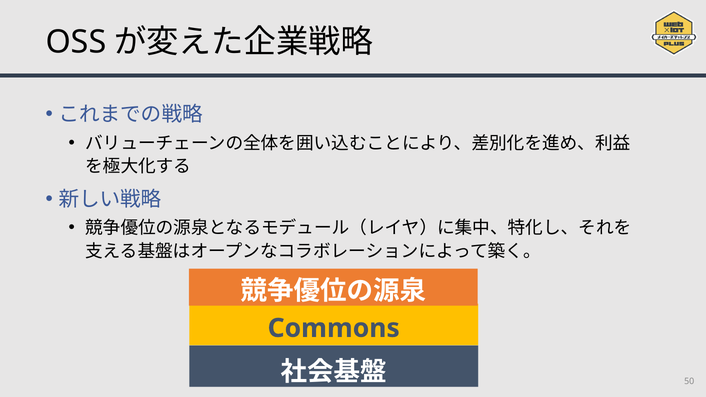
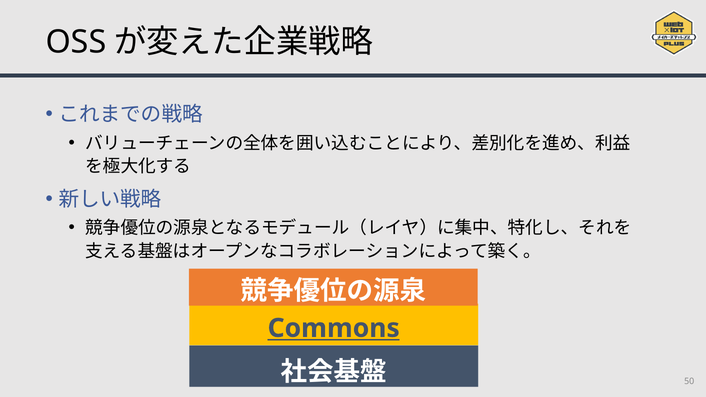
Commons underline: none -> present
